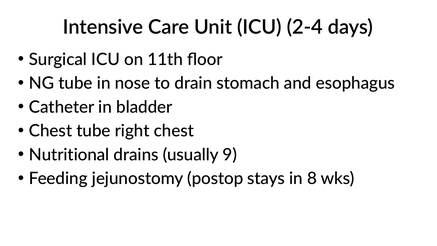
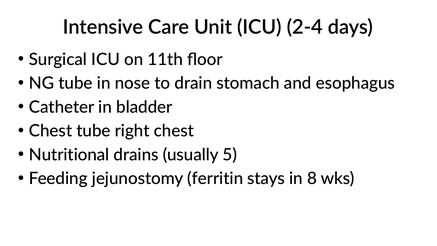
9: 9 -> 5
postop: postop -> ferritin
